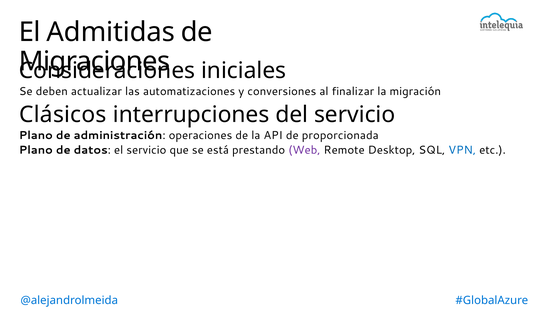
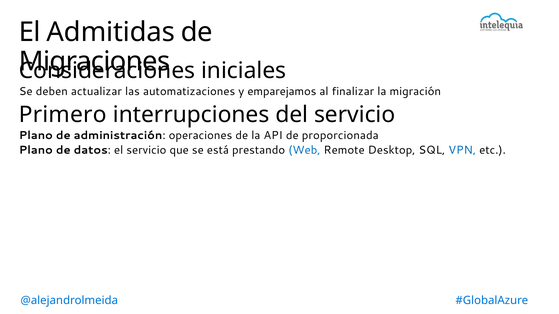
conversiones: conversiones -> emparejamos
Clásicos: Clásicos -> Primero
Web colour: purple -> blue
